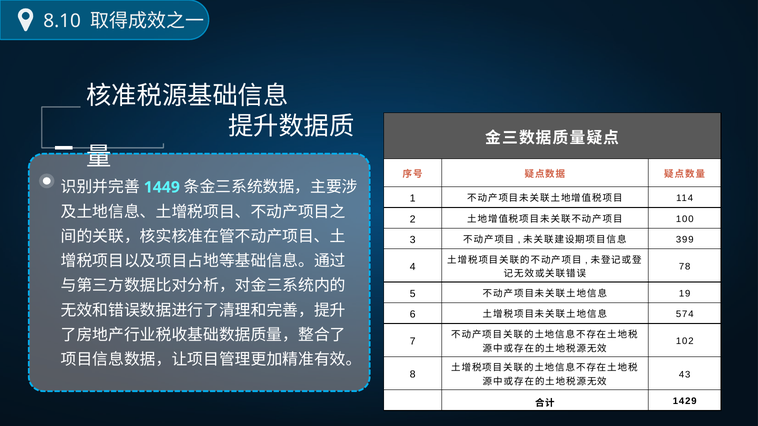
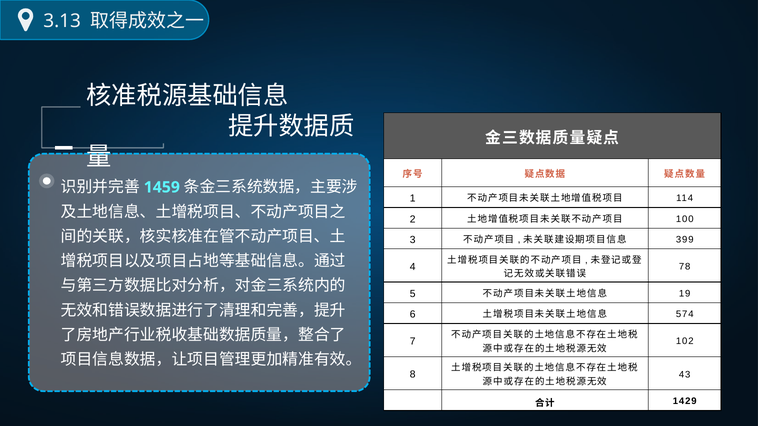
8.10: 8.10 -> 3.13
1449: 1449 -> 1459
